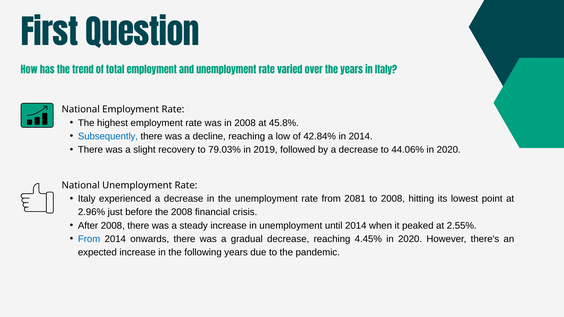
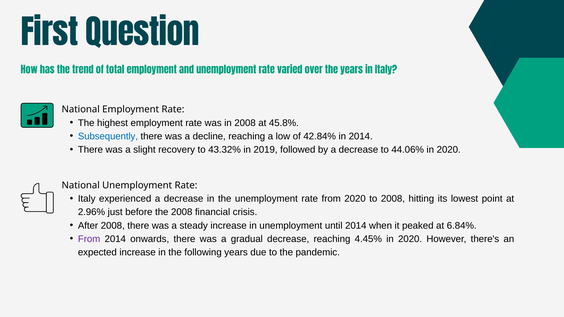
79.03%: 79.03% -> 43.32%
from 2081: 2081 -> 2020
2.55%: 2.55% -> 6.84%
From at (89, 239) colour: blue -> purple
